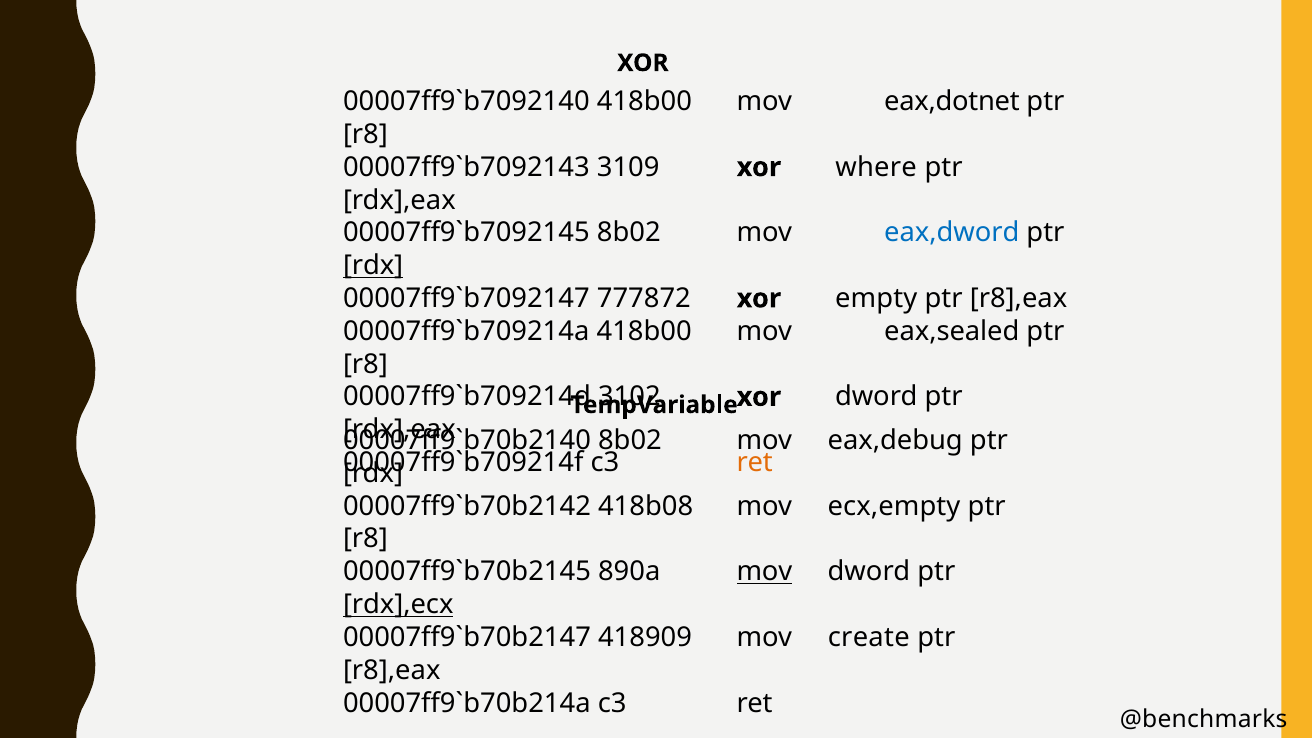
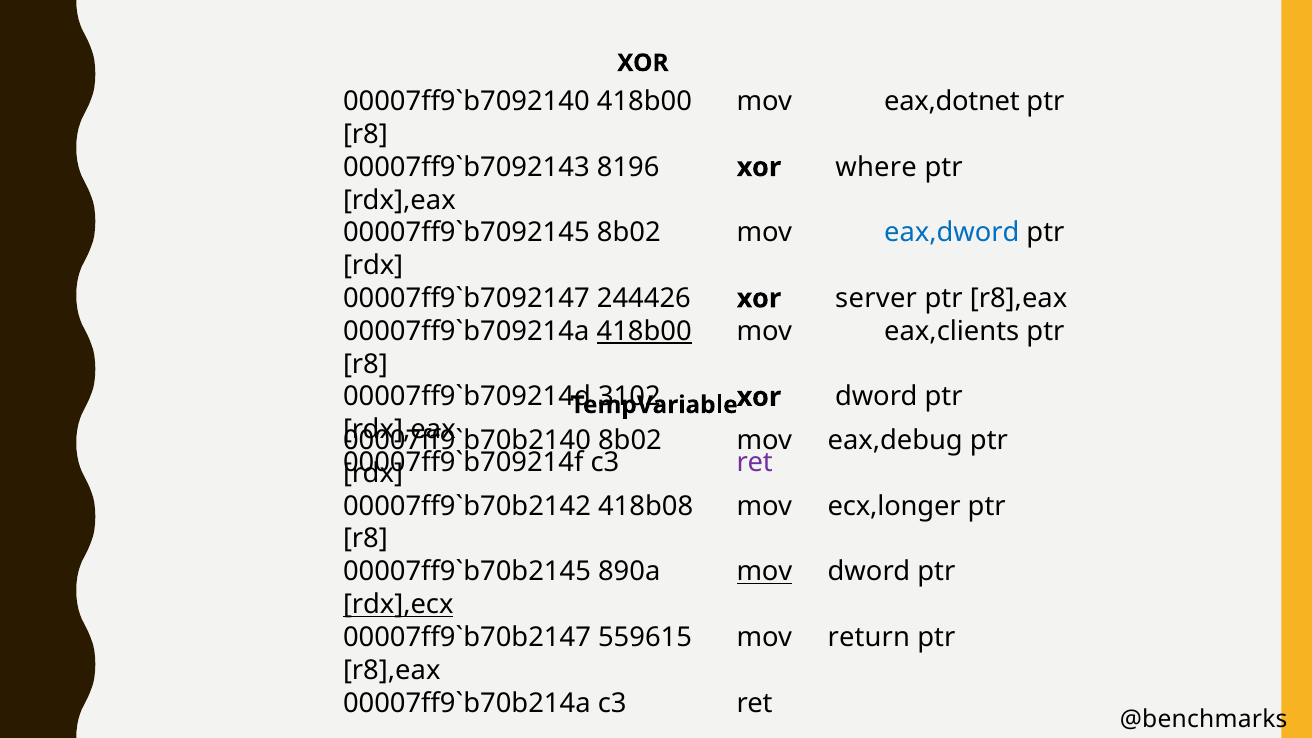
3109: 3109 -> 8196
rdx at (373, 266) underline: present -> none
777872: 777872 -> 244426
empty: empty -> server
418b00 at (644, 331) underline: none -> present
eax,sealed: eax,sealed -> eax,clients
ret at (755, 462) colour: orange -> purple
ecx,empty: ecx,empty -> ecx,longer
418909: 418909 -> 559615
create: create -> return
